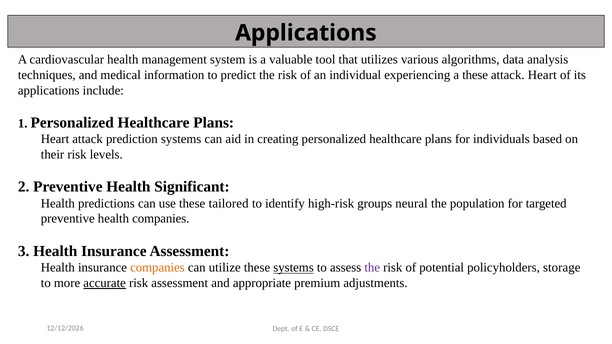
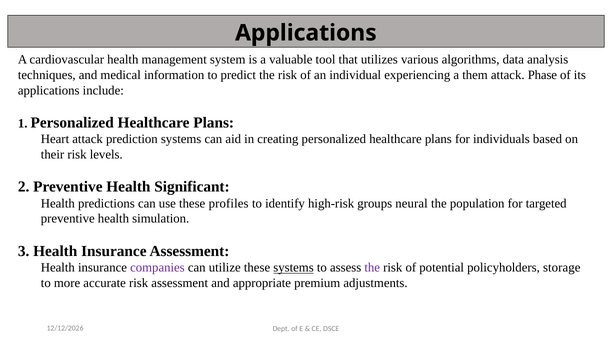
a these: these -> them
attack Heart: Heart -> Phase
tailored: tailored -> profiles
health companies: companies -> simulation
companies at (157, 268) colour: orange -> purple
accurate underline: present -> none
